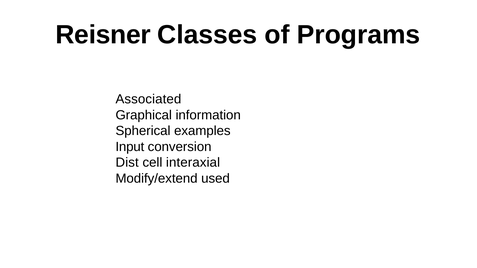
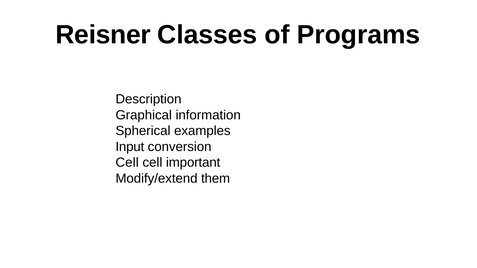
Associated: Associated -> Description
Dist at (127, 163): Dist -> Cell
interaxial: interaxial -> important
used: used -> them
